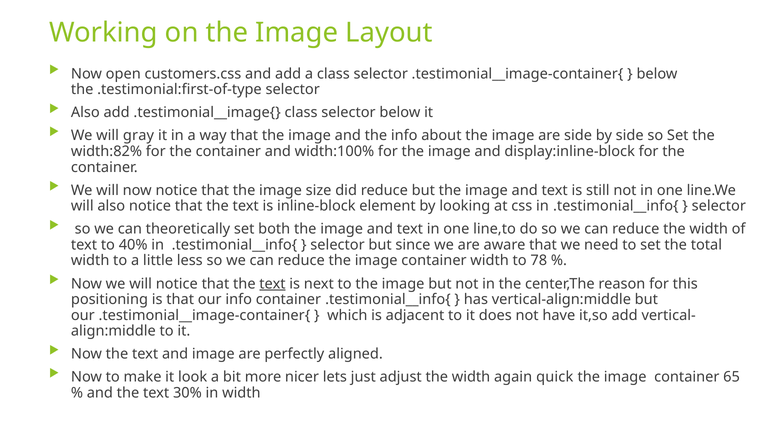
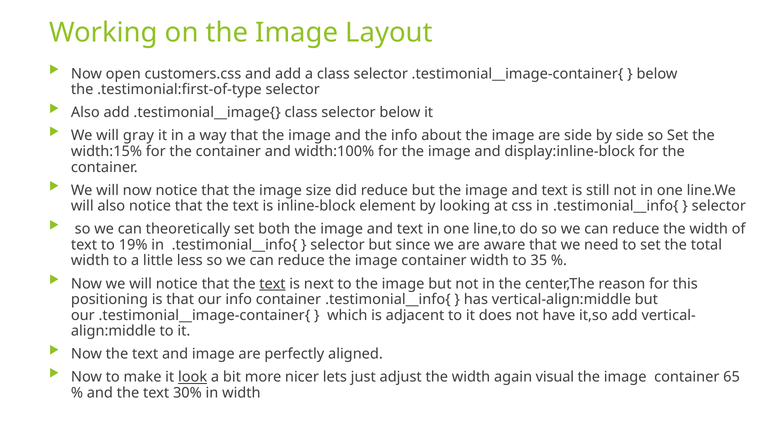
width:82%: width:82% -> width:15%
40%: 40% -> 19%
78: 78 -> 35
look underline: none -> present
quick: quick -> visual
